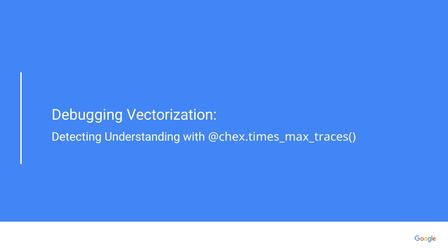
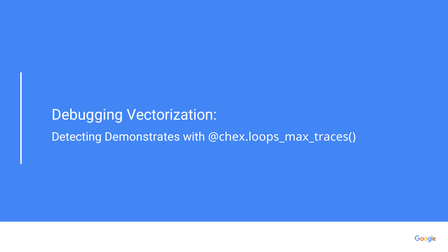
Understanding: Understanding -> Demonstrates
@chex.times_max_traces(: @chex.times_max_traces( -> @chex.loops_max_traces(
